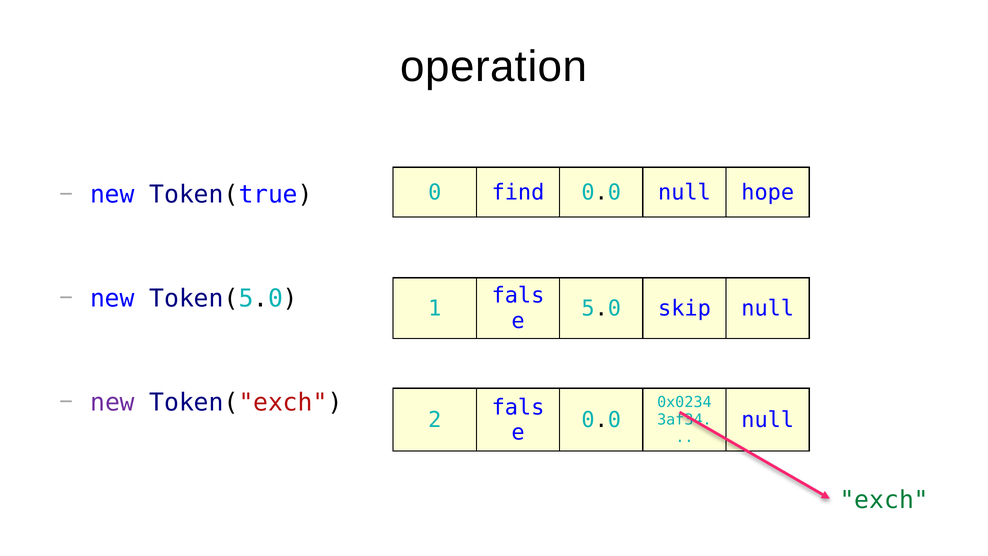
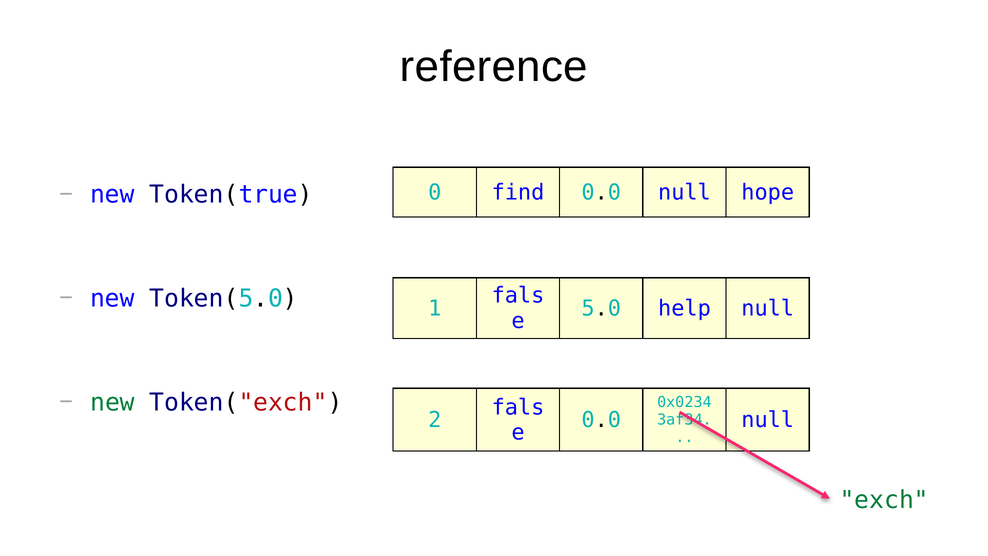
operation: operation -> reference
skip: skip -> help
new at (112, 402) colour: purple -> green
